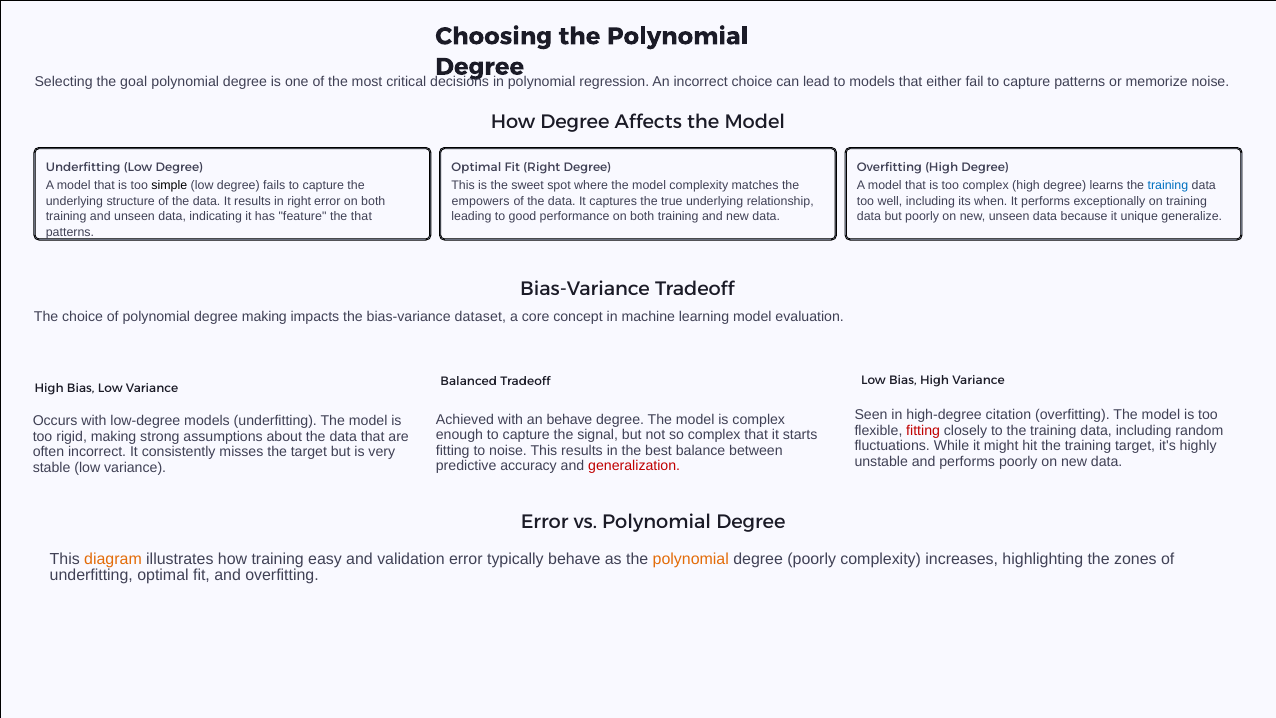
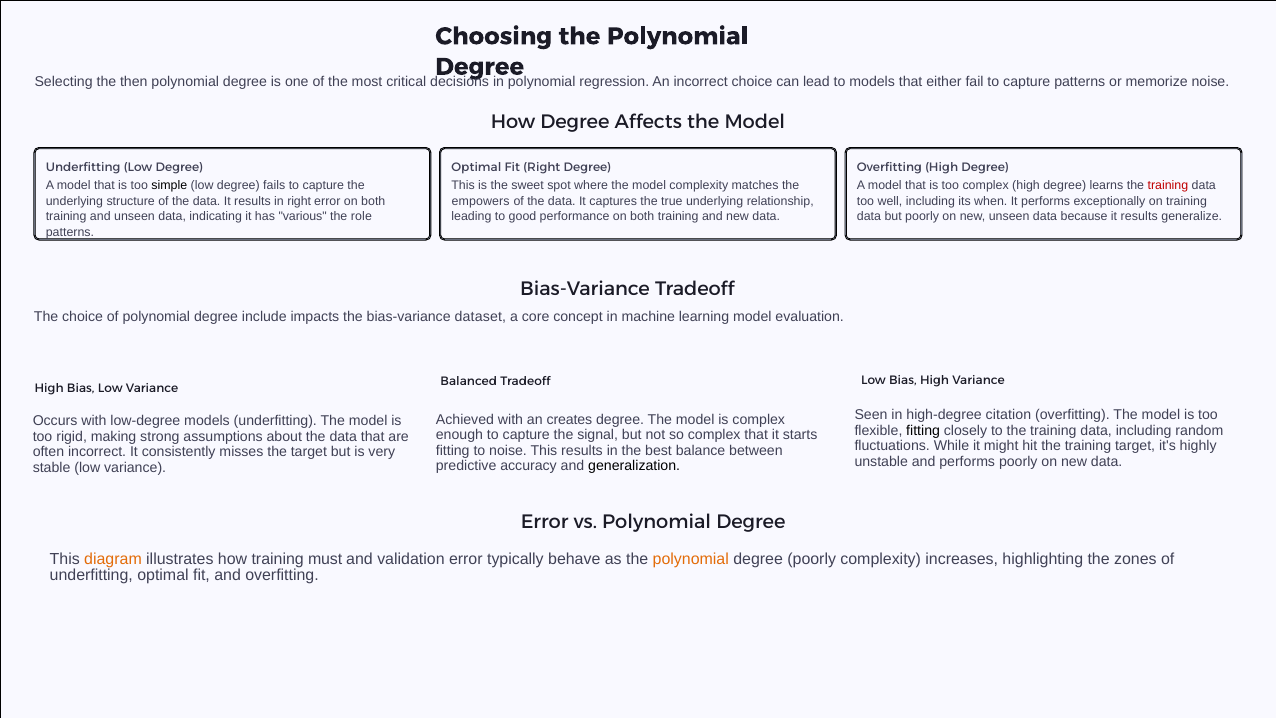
goal: goal -> then
training at (1168, 186) colour: blue -> red
feature: feature -> various
the that: that -> role
because it unique: unique -> results
degree making: making -> include
an behave: behave -> creates
fitting at (923, 430) colour: red -> black
generalization colour: red -> black
easy: easy -> must
